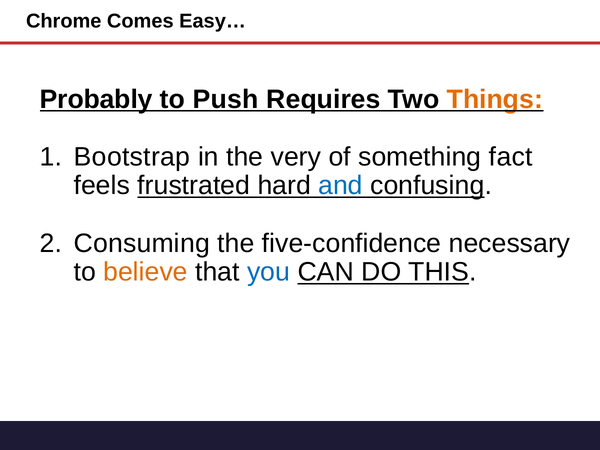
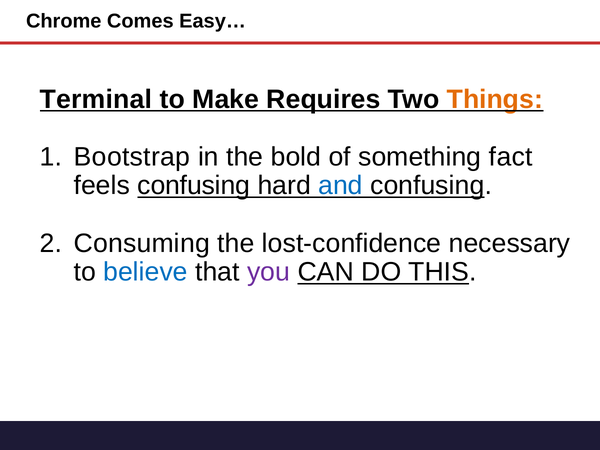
Probably: Probably -> Terminal
Push: Push -> Make
very: very -> bold
feels frustrated: frustrated -> confusing
five-confidence: five-confidence -> lost-confidence
believe colour: orange -> blue
you colour: blue -> purple
